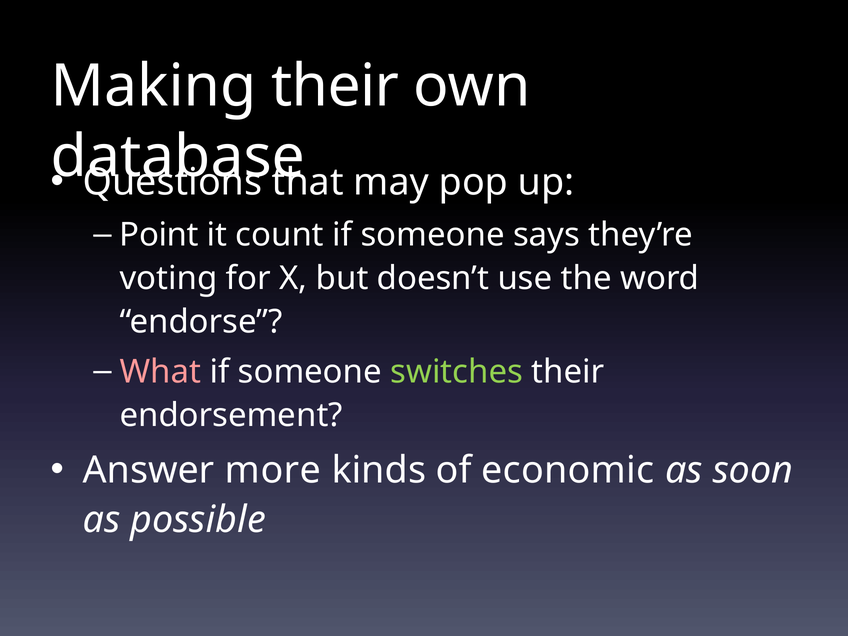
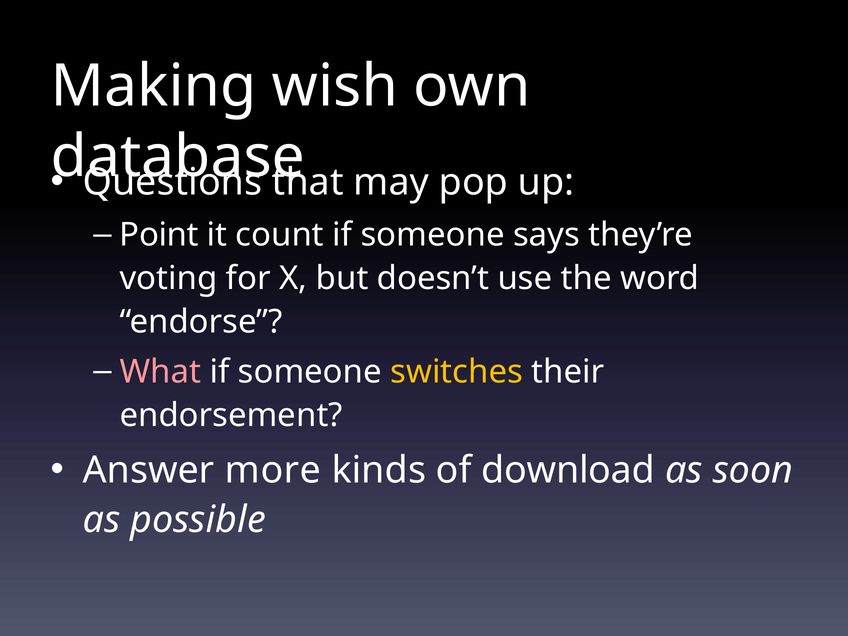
Making their: their -> wish
switches colour: light green -> yellow
economic: economic -> download
